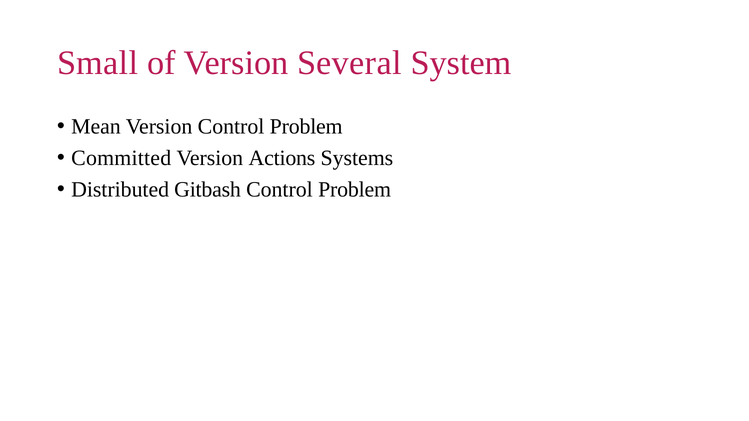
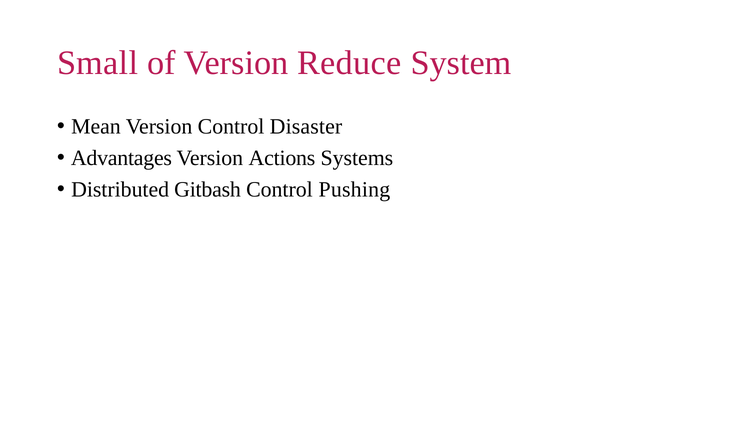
Several: Several -> Reduce
Version Control Problem: Problem -> Disaster
Committed: Committed -> Advantages
Problem at (355, 189): Problem -> Pushing
